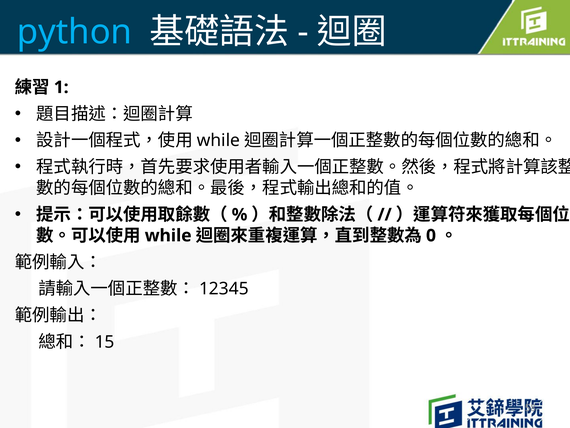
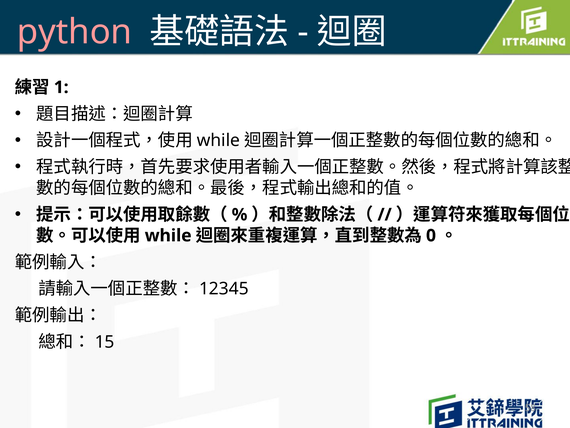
python colour: light blue -> pink
